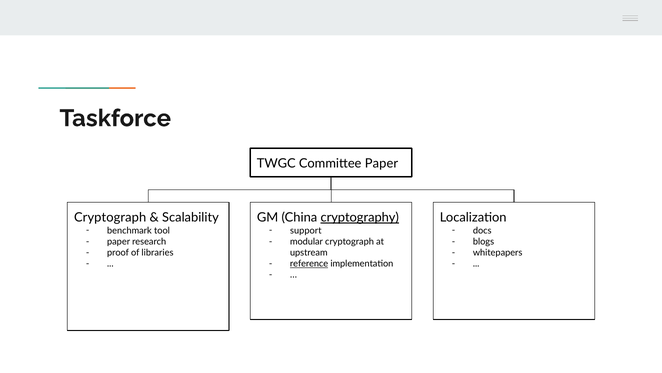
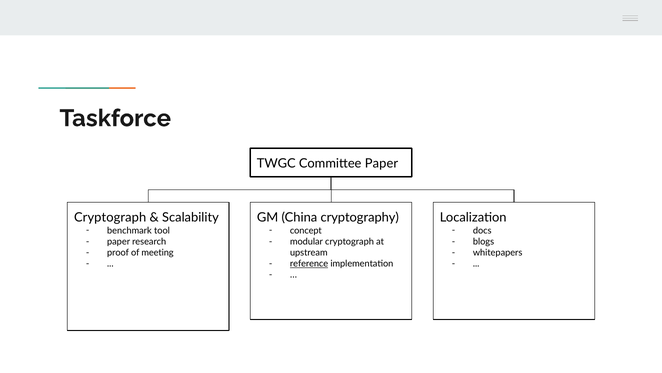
cryptography underline: present -> none
support: support -> concept
libraries: libraries -> meeting
